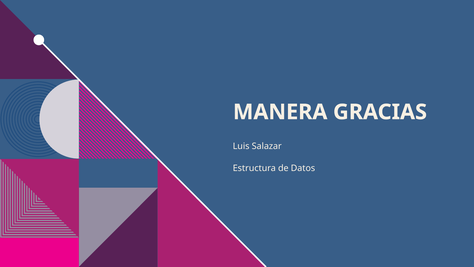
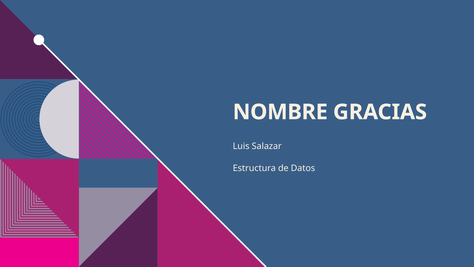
MANERA: MANERA -> NOMBRE
